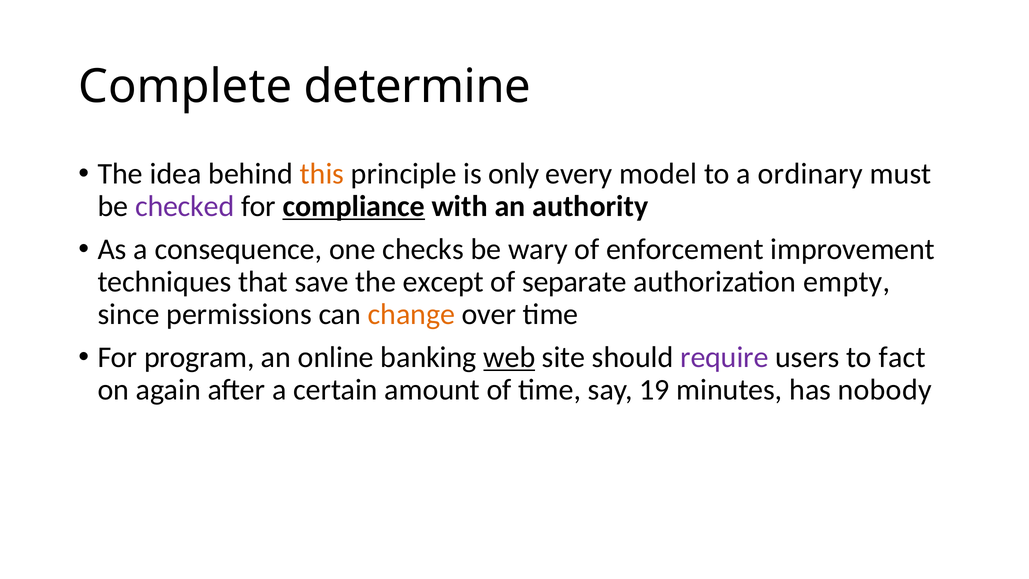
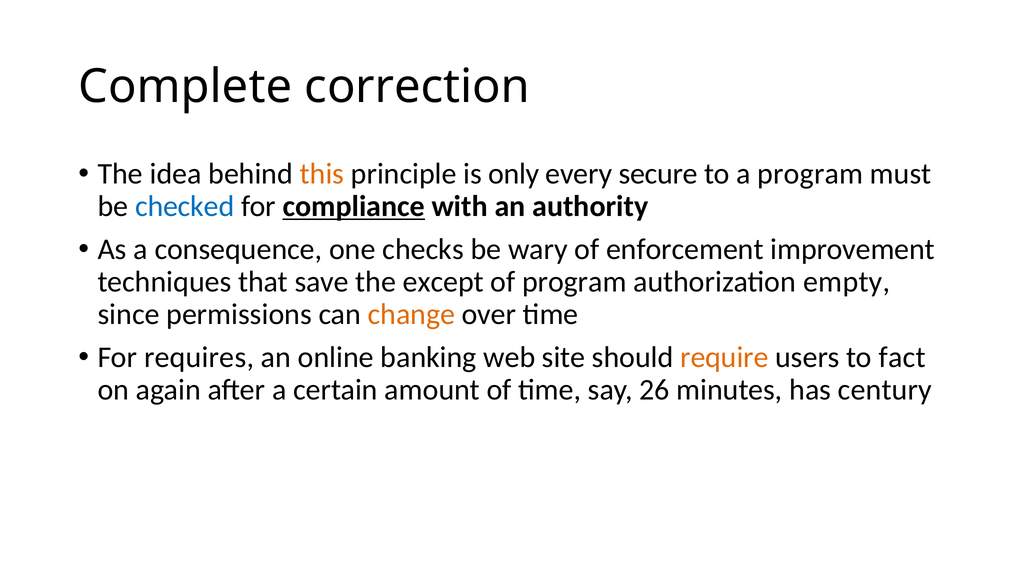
determine: determine -> correction
model: model -> secure
a ordinary: ordinary -> program
checked colour: purple -> blue
of separate: separate -> program
program: program -> requires
web underline: present -> none
require colour: purple -> orange
19: 19 -> 26
nobody: nobody -> century
